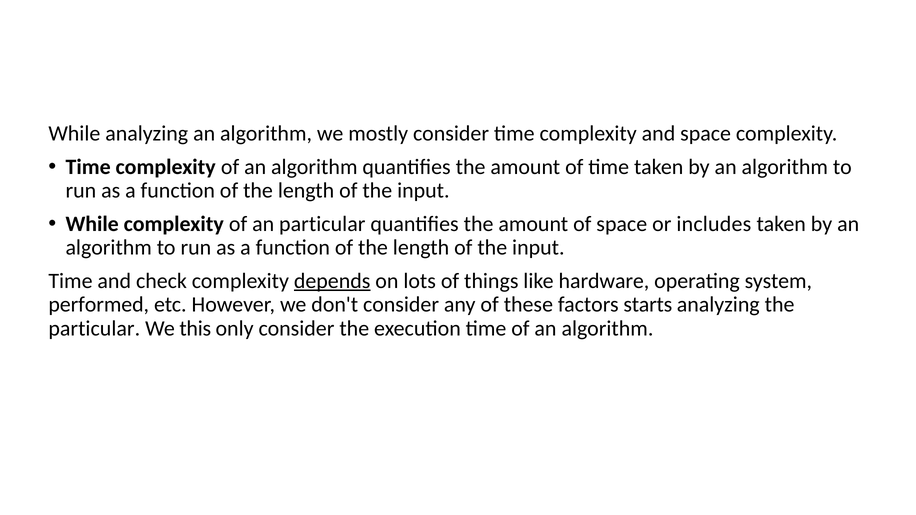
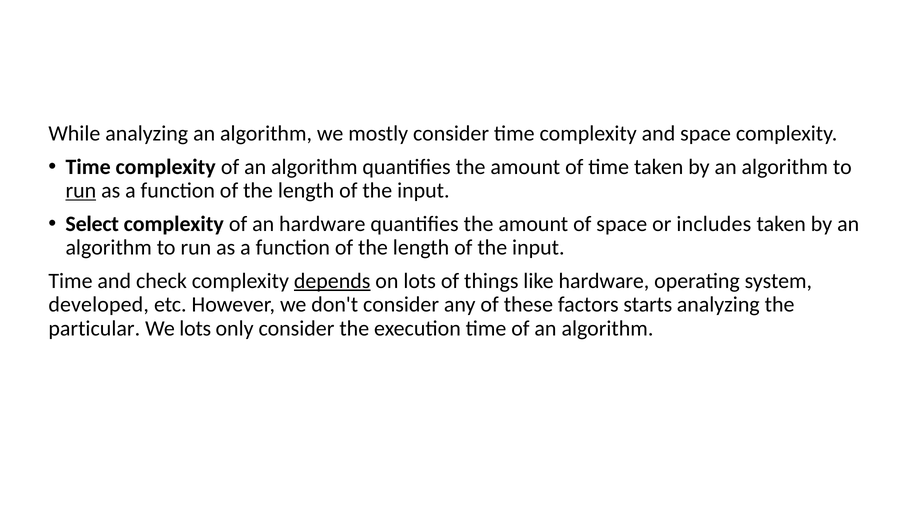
run at (81, 191) underline: none -> present
While at (92, 224): While -> Select
an particular: particular -> hardware
performed: performed -> developed
We this: this -> lots
